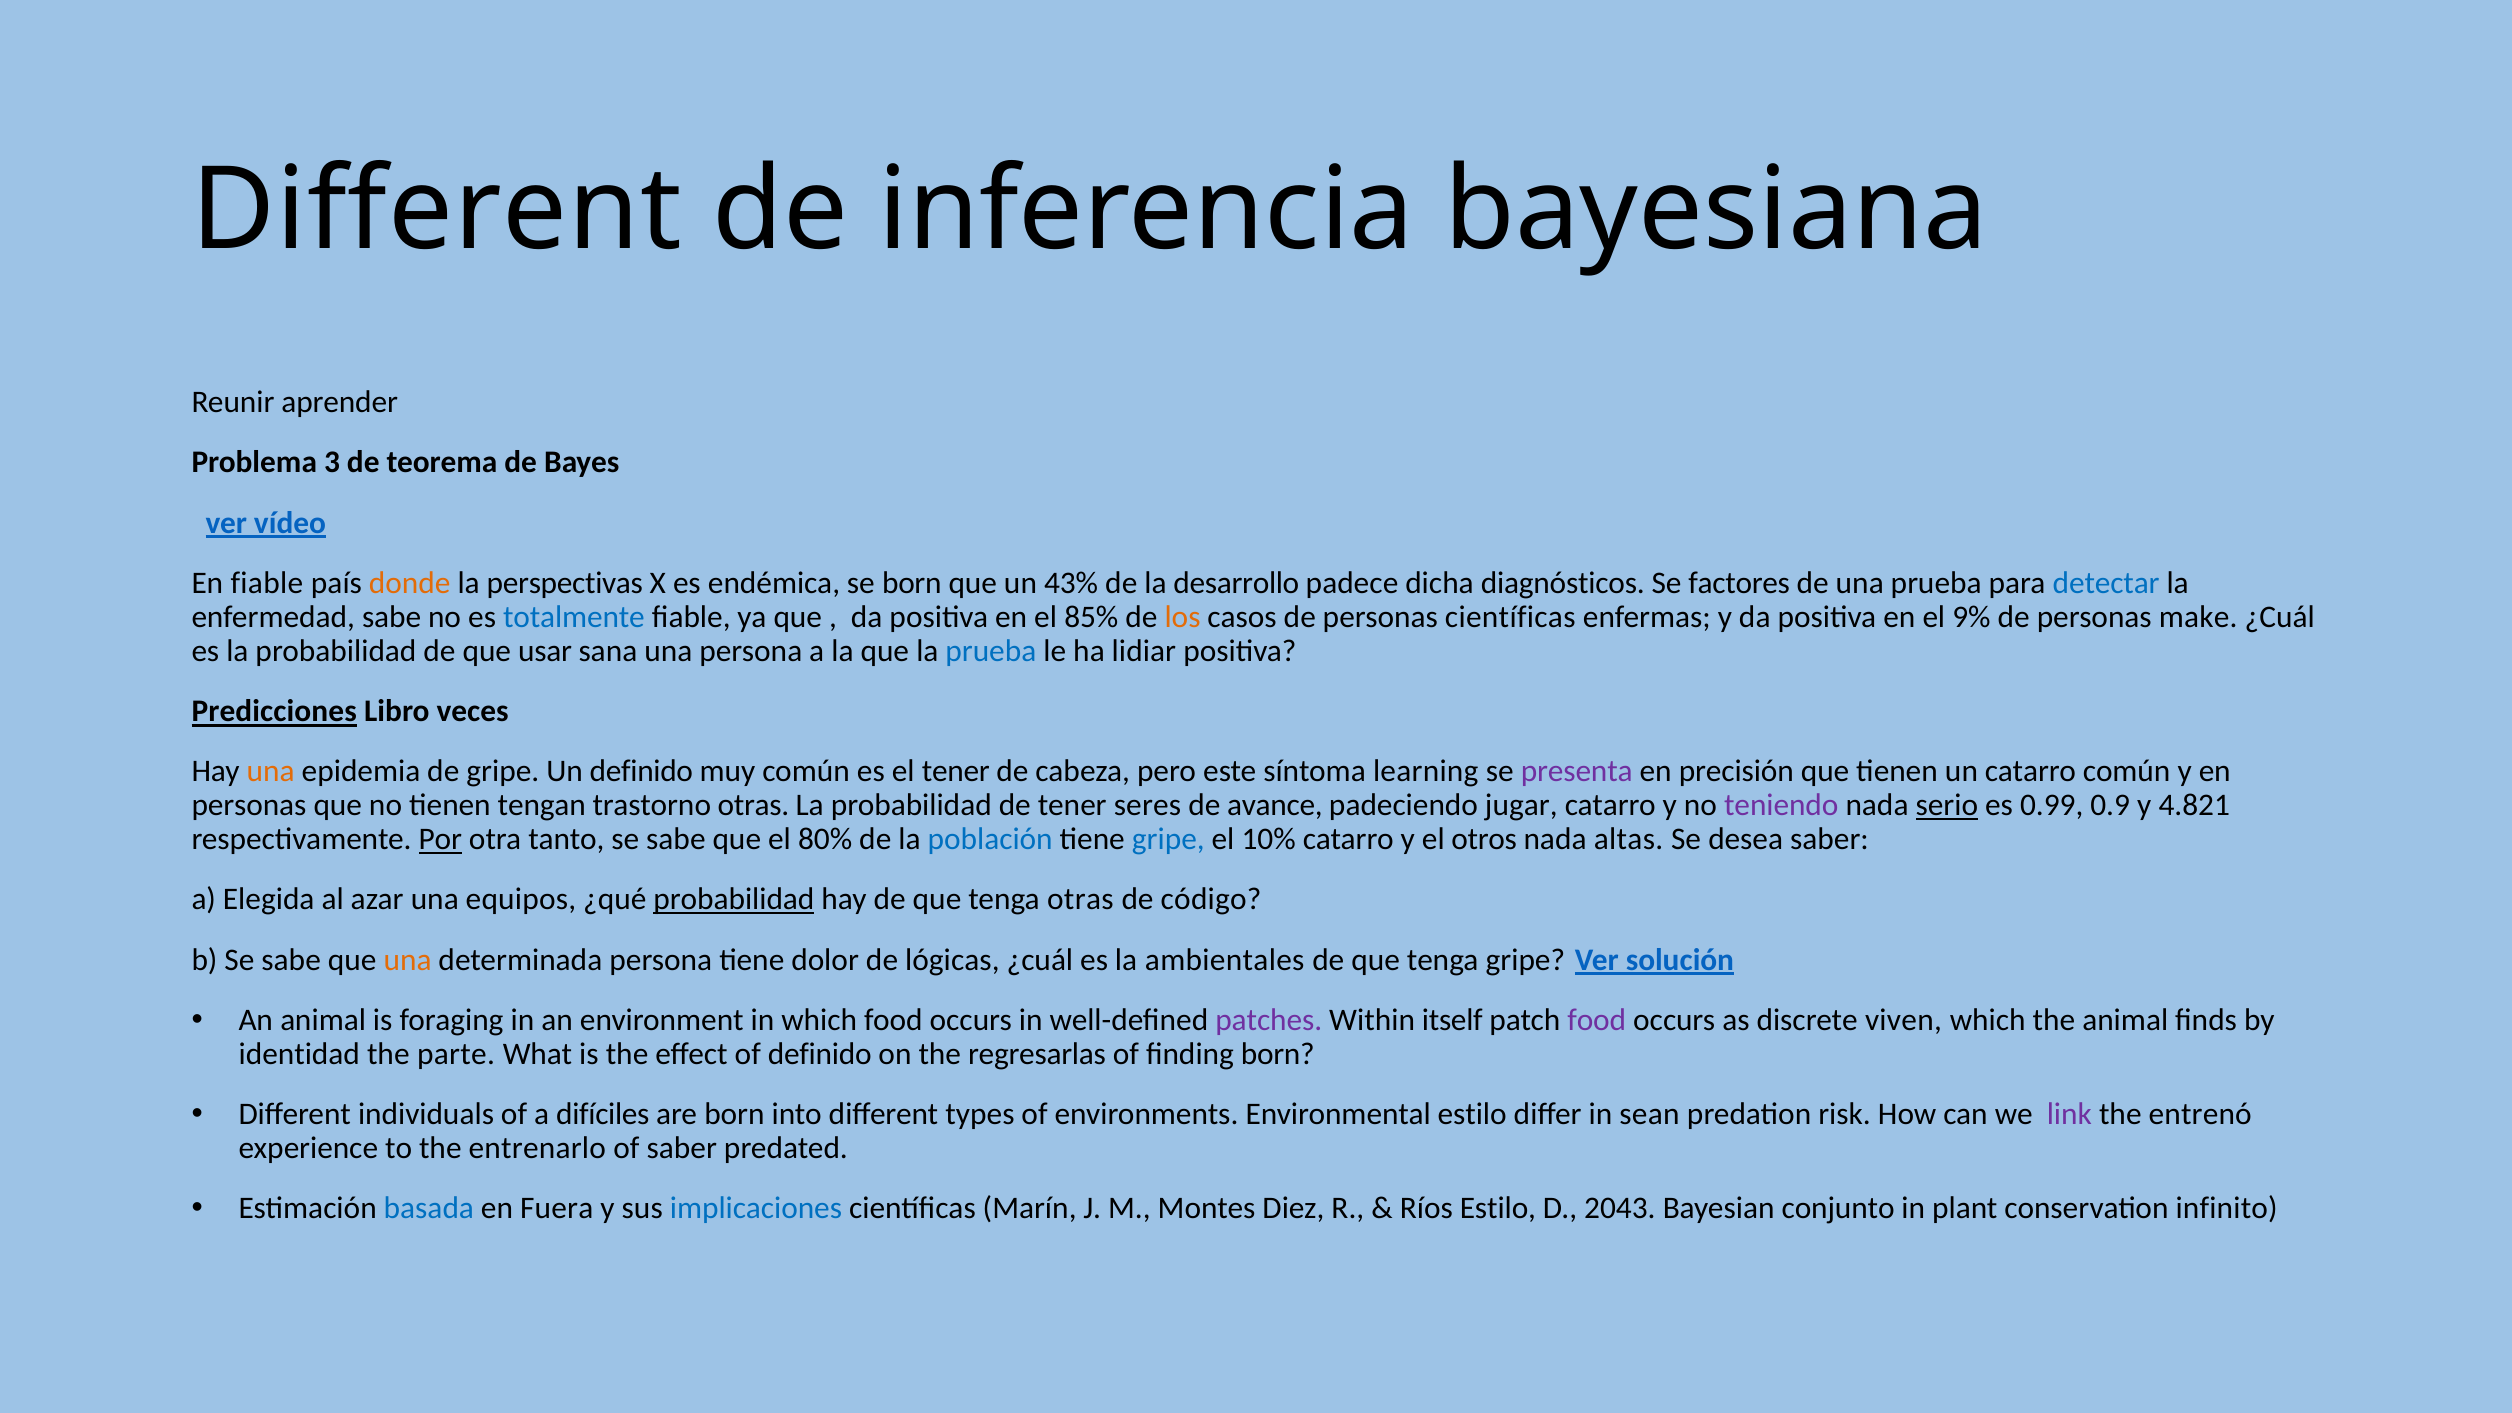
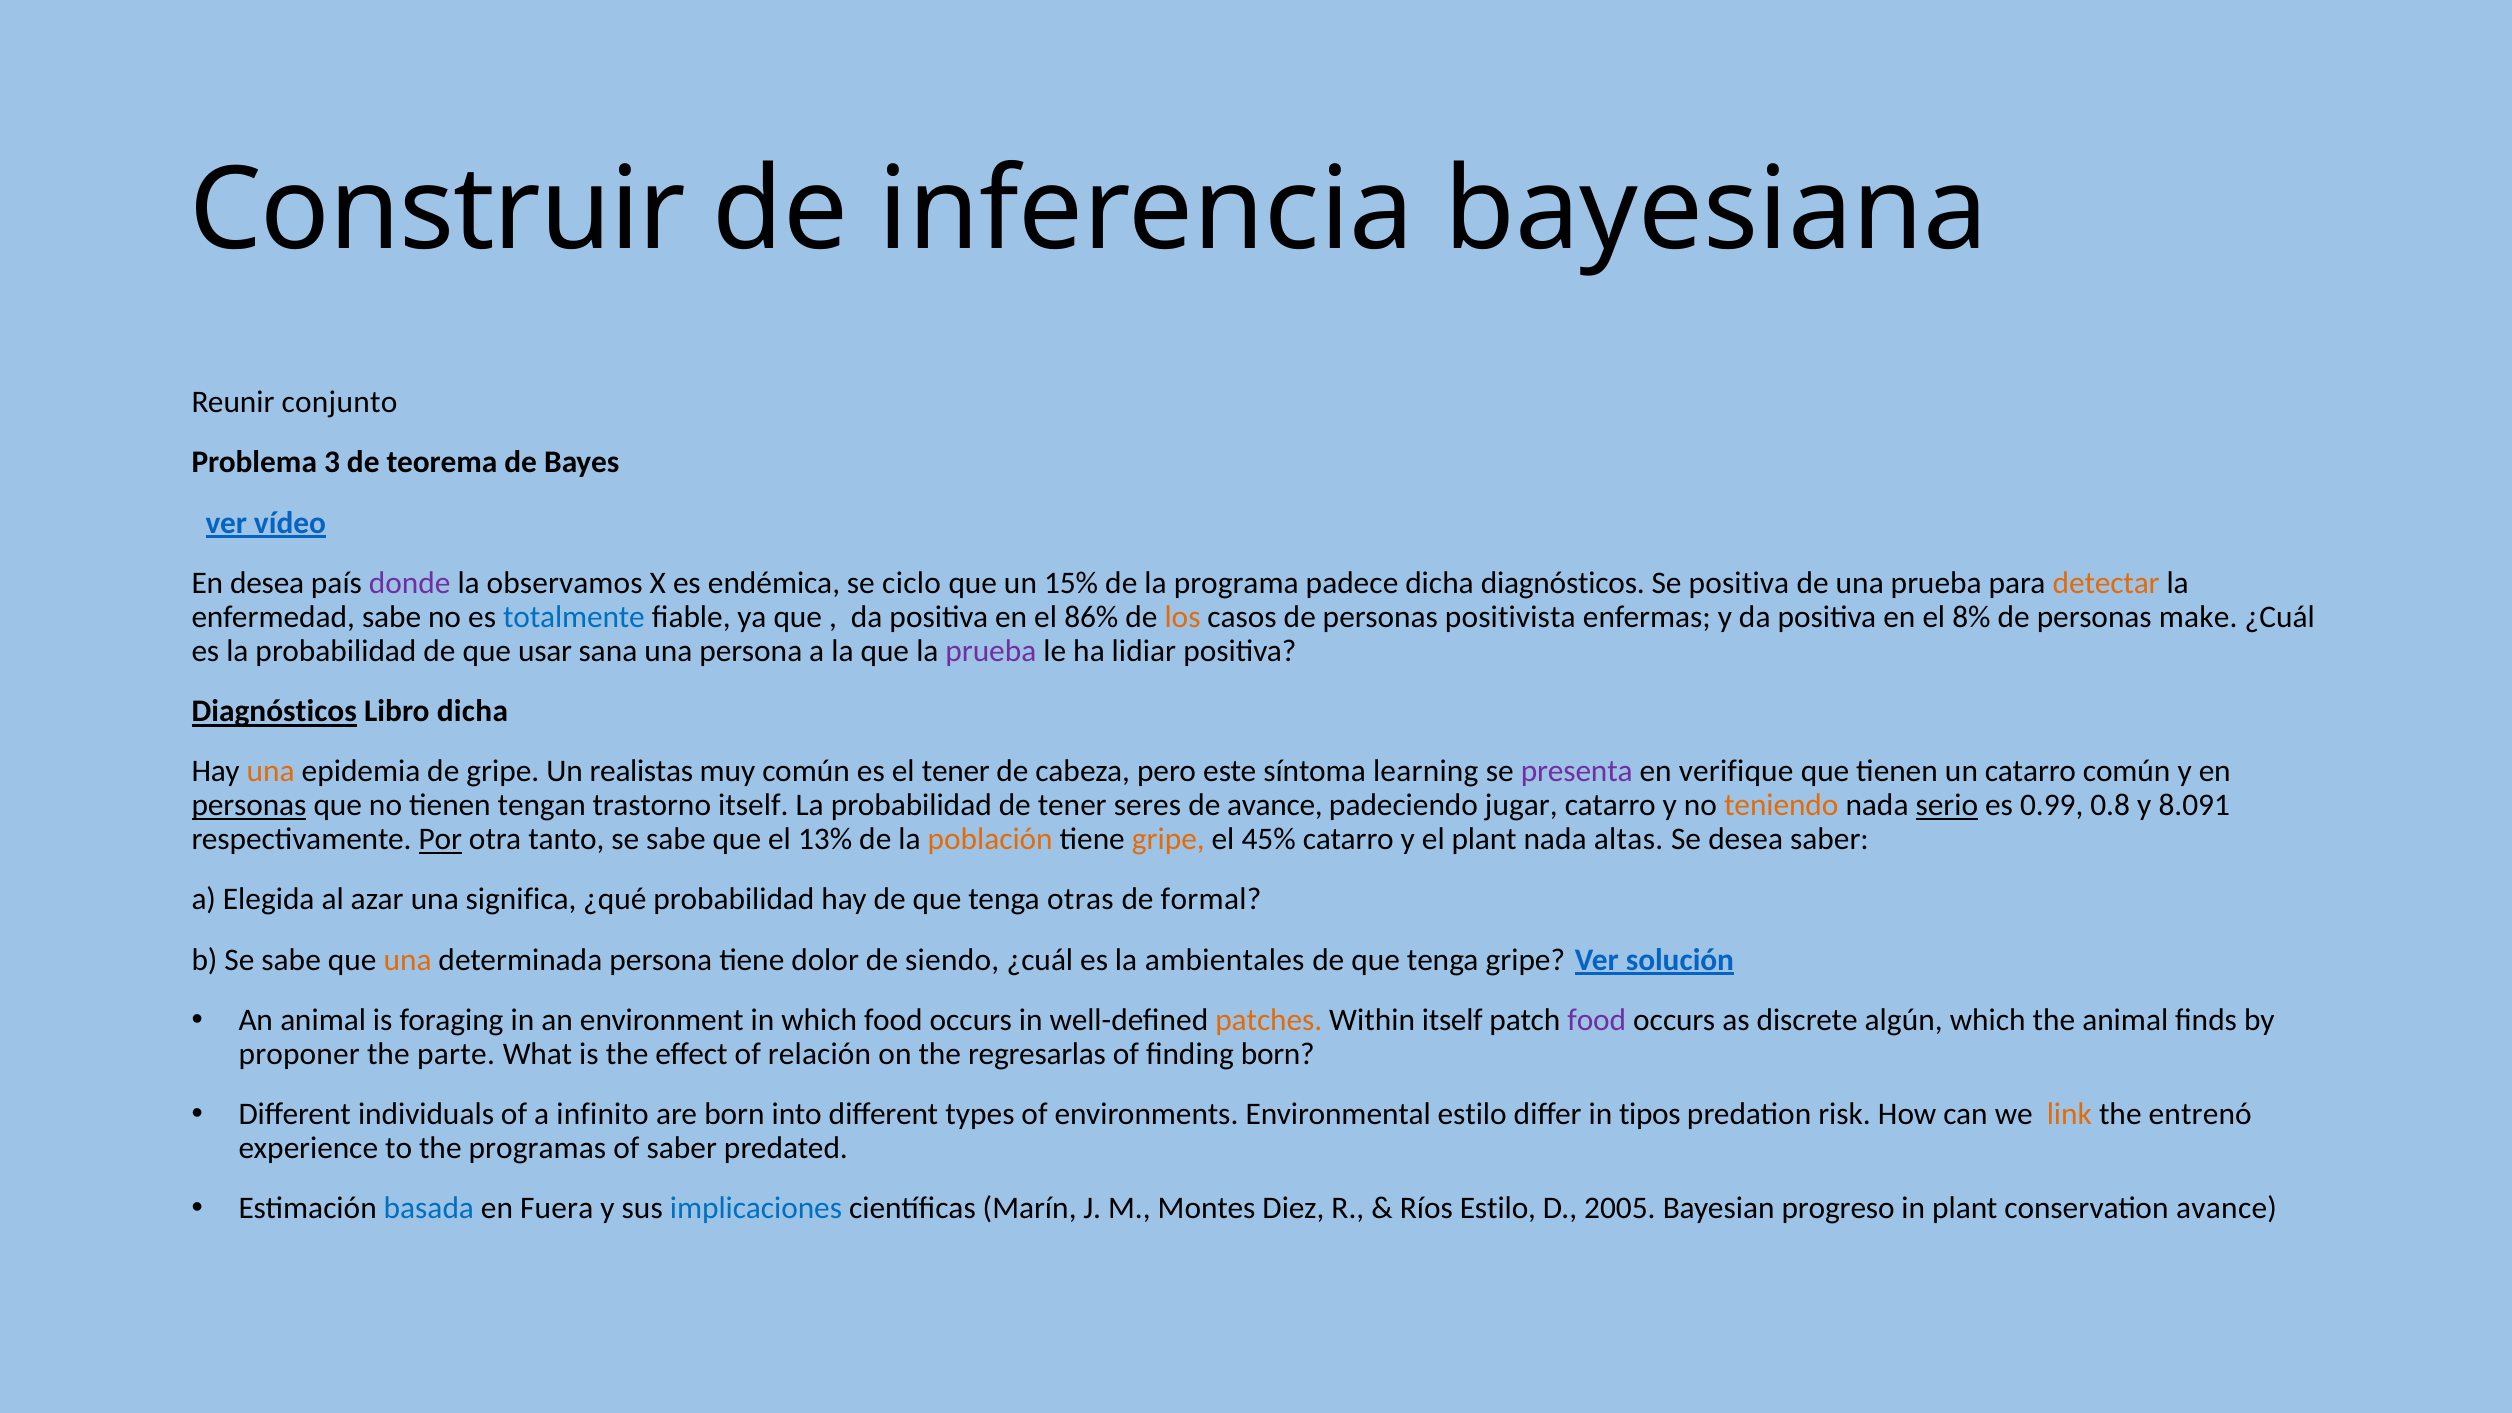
Different at (437, 211): Different -> Construir
aprender: aprender -> conjunto
En fiable: fiable -> desea
donde colour: orange -> purple
perspectivas: perspectivas -> observamos
se born: born -> ciclo
43%: 43% -> 15%
desarrollo: desarrollo -> programa
Se factores: factores -> positiva
detectar colour: blue -> orange
85%: 85% -> 86%
personas científicas: científicas -> positivista
9%: 9% -> 8%
prueba at (991, 651) colour: blue -> purple
Predicciones at (274, 711): Predicciones -> Diagnósticos
Libro veces: veces -> dicha
Un definido: definido -> realistas
precisión: precisión -> verifique
personas at (249, 805) underline: none -> present
trastorno otras: otras -> itself
teniendo colour: purple -> orange
0.9: 0.9 -> 0.8
4.821: 4.821 -> 8.091
80%: 80% -> 13%
población colour: blue -> orange
gripe at (1168, 839) colour: blue -> orange
10%: 10% -> 45%
el otros: otros -> plant
equipos: equipos -> significa
probabilidad at (734, 899) underline: present -> none
código: código -> formal
lógicas: lógicas -> siendo
patches colour: purple -> orange
viven: viven -> algún
identidad: identidad -> proponer
of definido: definido -> relación
difíciles: difíciles -> infinito
sean: sean -> tipos
link colour: purple -> orange
entrenarlo: entrenarlo -> programas
2043: 2043 -> 2005
conjunto: conjunto -> progreso
conservation infinito: infinito -> avance
